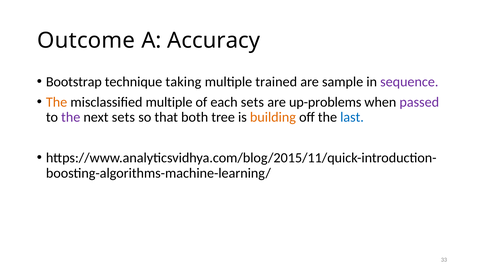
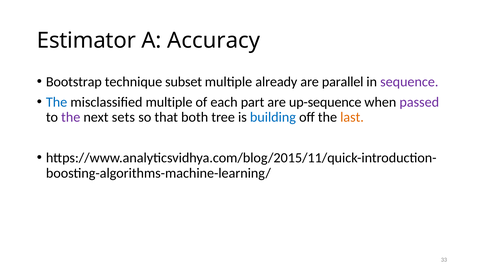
Outcome: Outcome -> Estimator
taking: taking -> subset
trained: trained -> already
sample: sample -> parallel
The at (57, 102) colour: orange -> blue
each sets: sets -> part
up-problems: up-problems -> up-sequence
building colour: orange -> blue
last colour: blue -> orange
